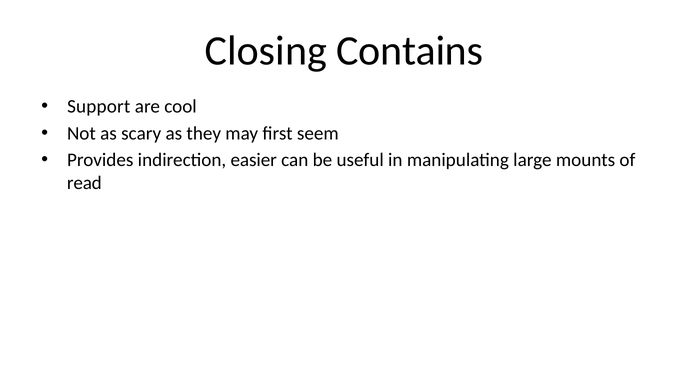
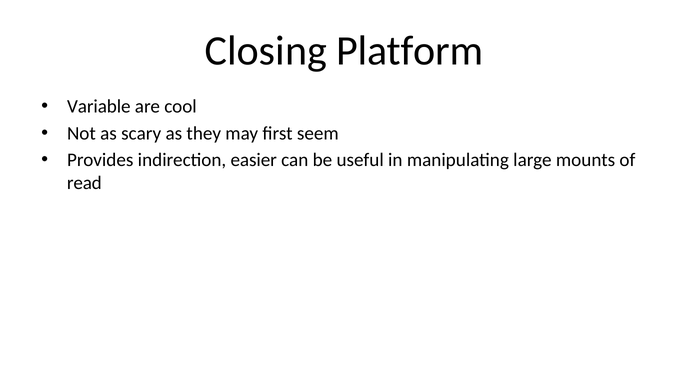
Contains: Contains -> Platform
Support: Support -> Variable
